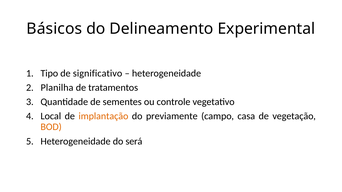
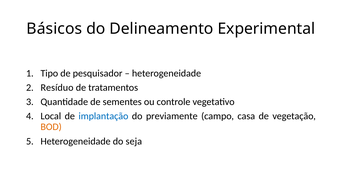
significativo: significativo -> pesquisador
Planilha: Planilha -> Resíduo
implantação colour: orange -> blue
será: será -> seja
